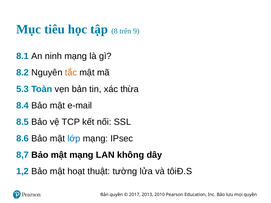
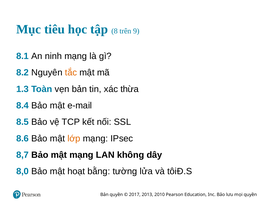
5.3: 5.3 -> 1.3
lớp colour: blue -> orange
1,2: 1,2 -> 8,0
thuật: thuật -> bằng
